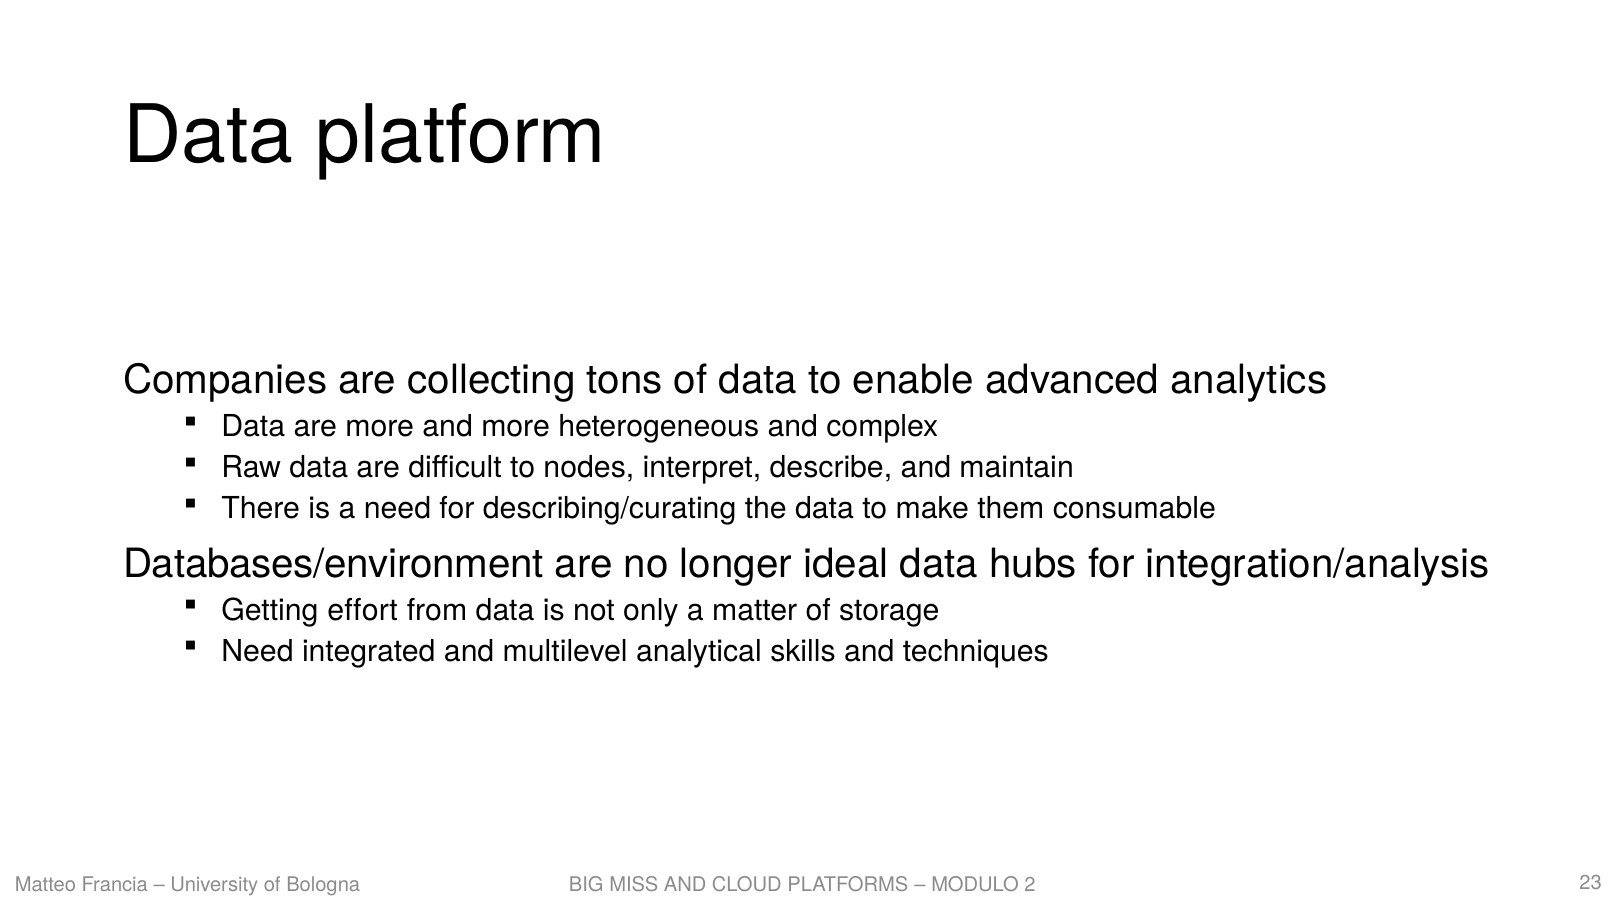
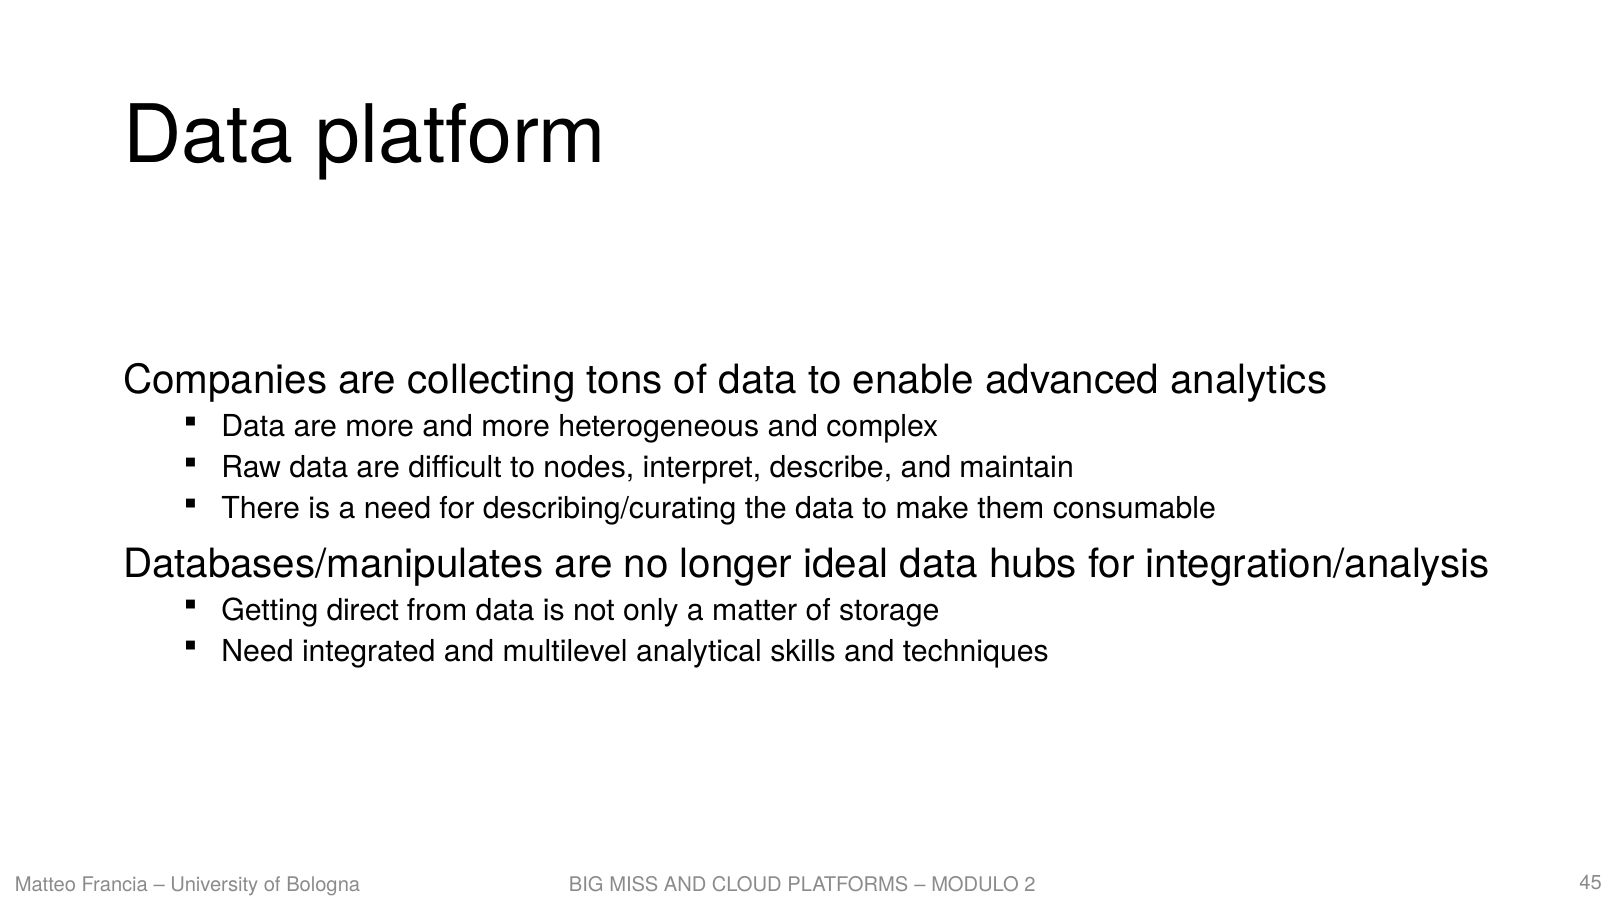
Databases/environment: Databases/environment -> Databases/manipulates
effort: effort -> direct
23: 23 -> 45
